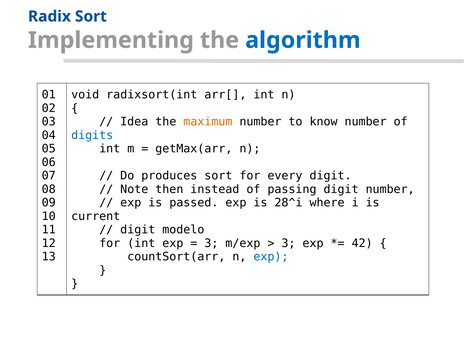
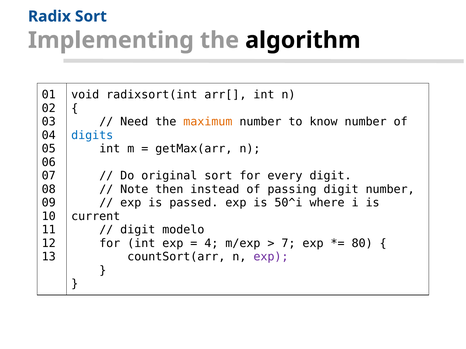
algorithm colour: blue -> black
Idea: Idea -> Need
produces: produces -> original
28^i: 28^i -> 50^i
3 at (211, 244): 3 -> 4
3 at (288, 244): 3 -> 7
42: 42 -> 80
exp at (271, 257) colour: blue -> purple
